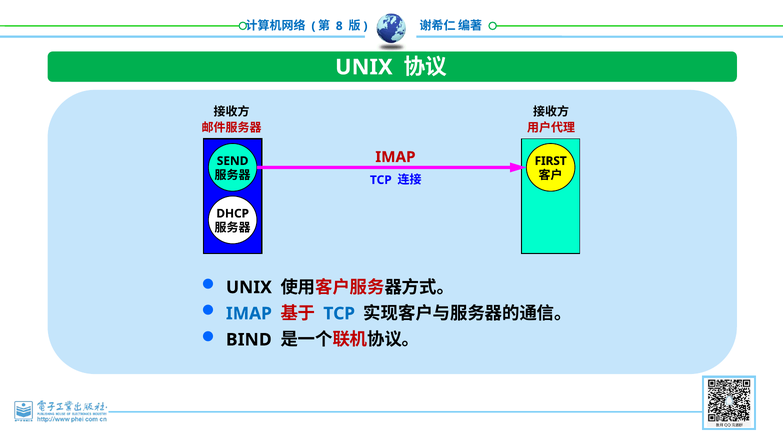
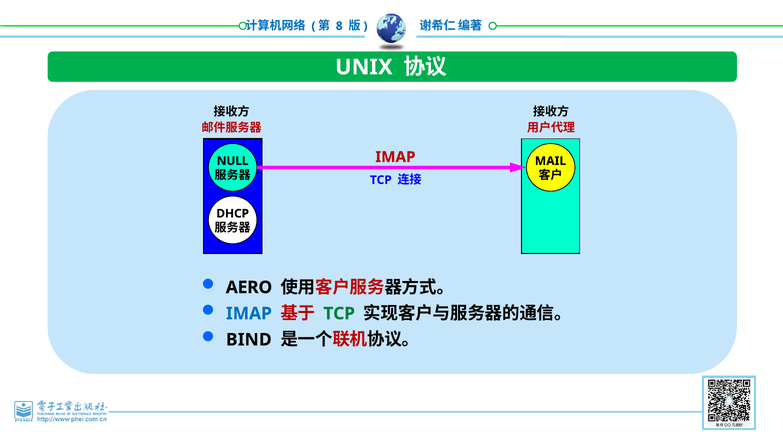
SEND: SEND -> NULL
FIRST: FIRST -> MAIL
UNIX at (249, 287): UNIX -> AERO
TCP at (339, 313) colour: blue -> green
